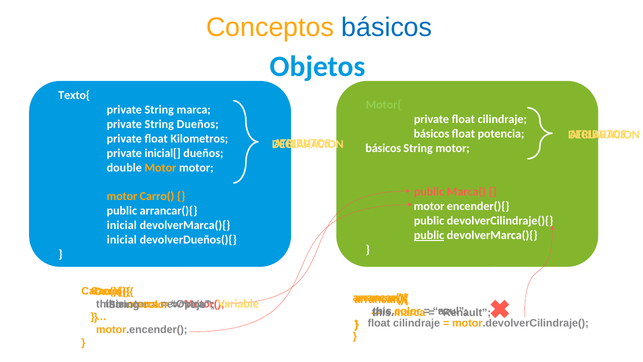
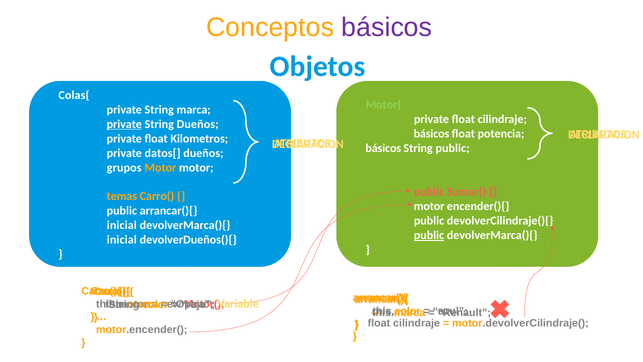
básicos at (387, 28) colour: blue -> purple
Texto{: Texto{ -> Colas{
private at (124, 124) underline: none -> present
String motor: motor -> public
inicial[: inicial[ -> datos[
double: double -> grupos
Marca(: Marca( -> Sumar(
motor at (122, 196): motor -> temas
